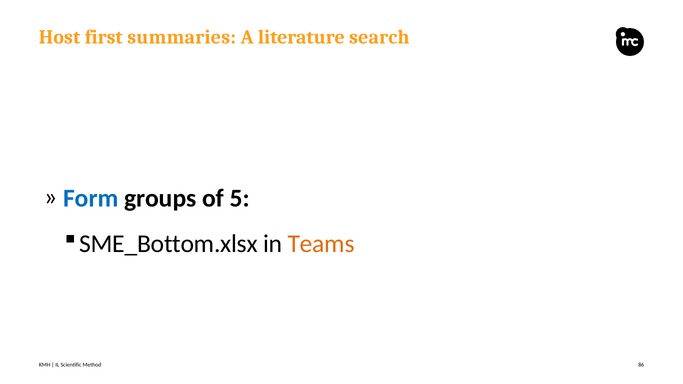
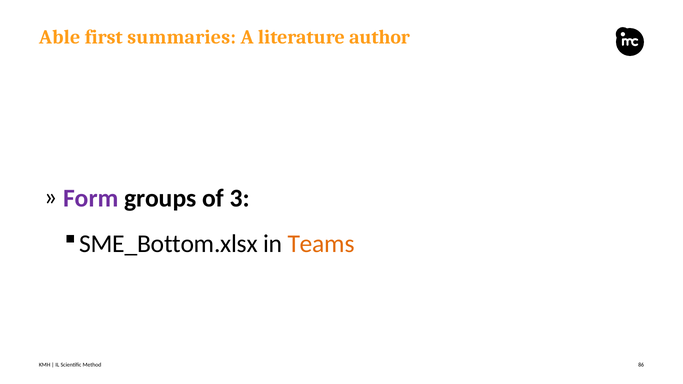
Host: Host -> Able
search: search -> author
Form colour: blue -> purple
5: 5 -> 3
